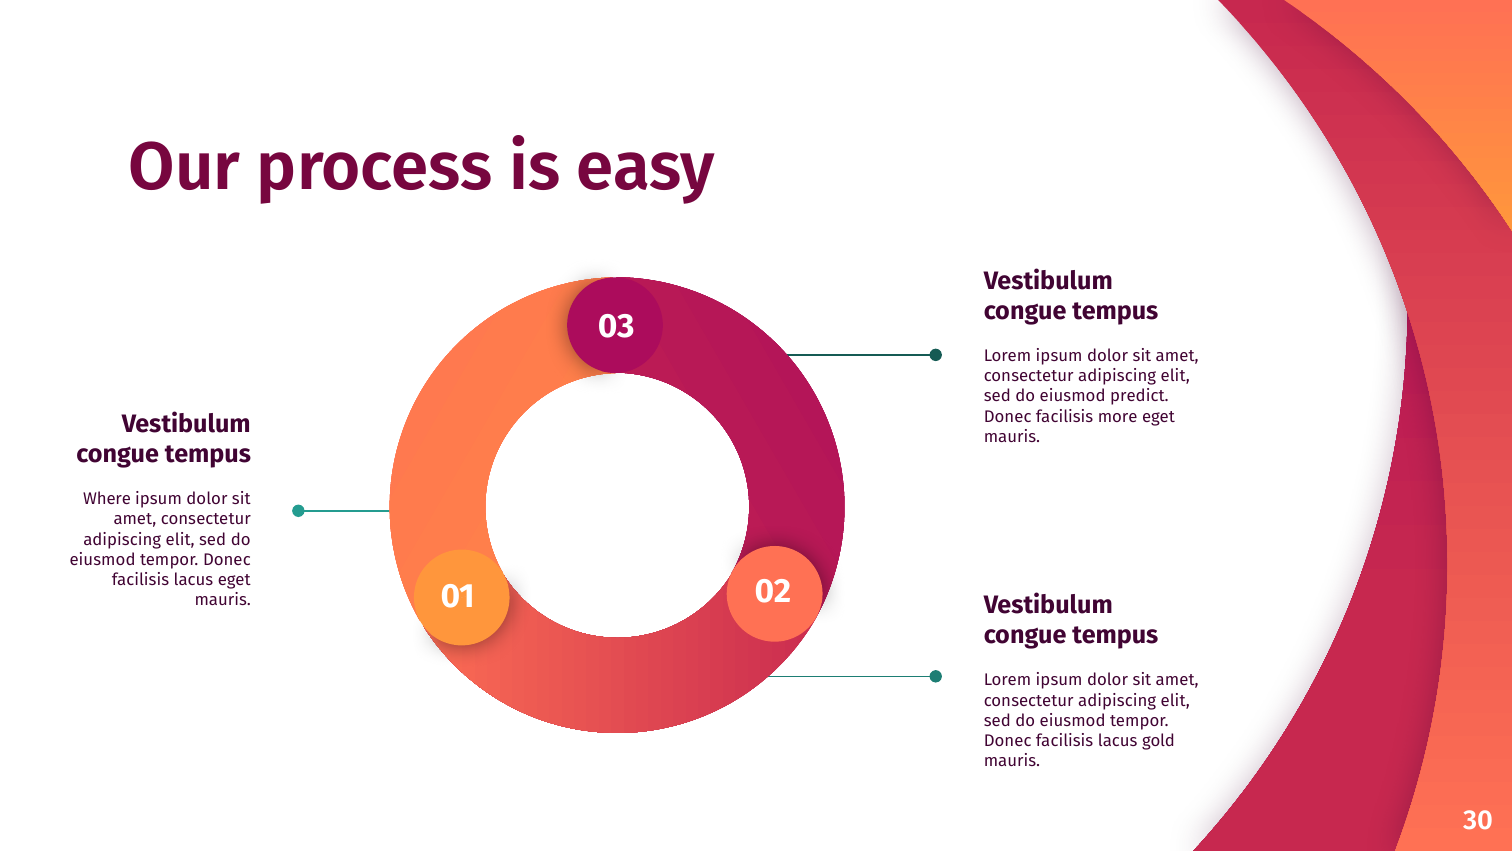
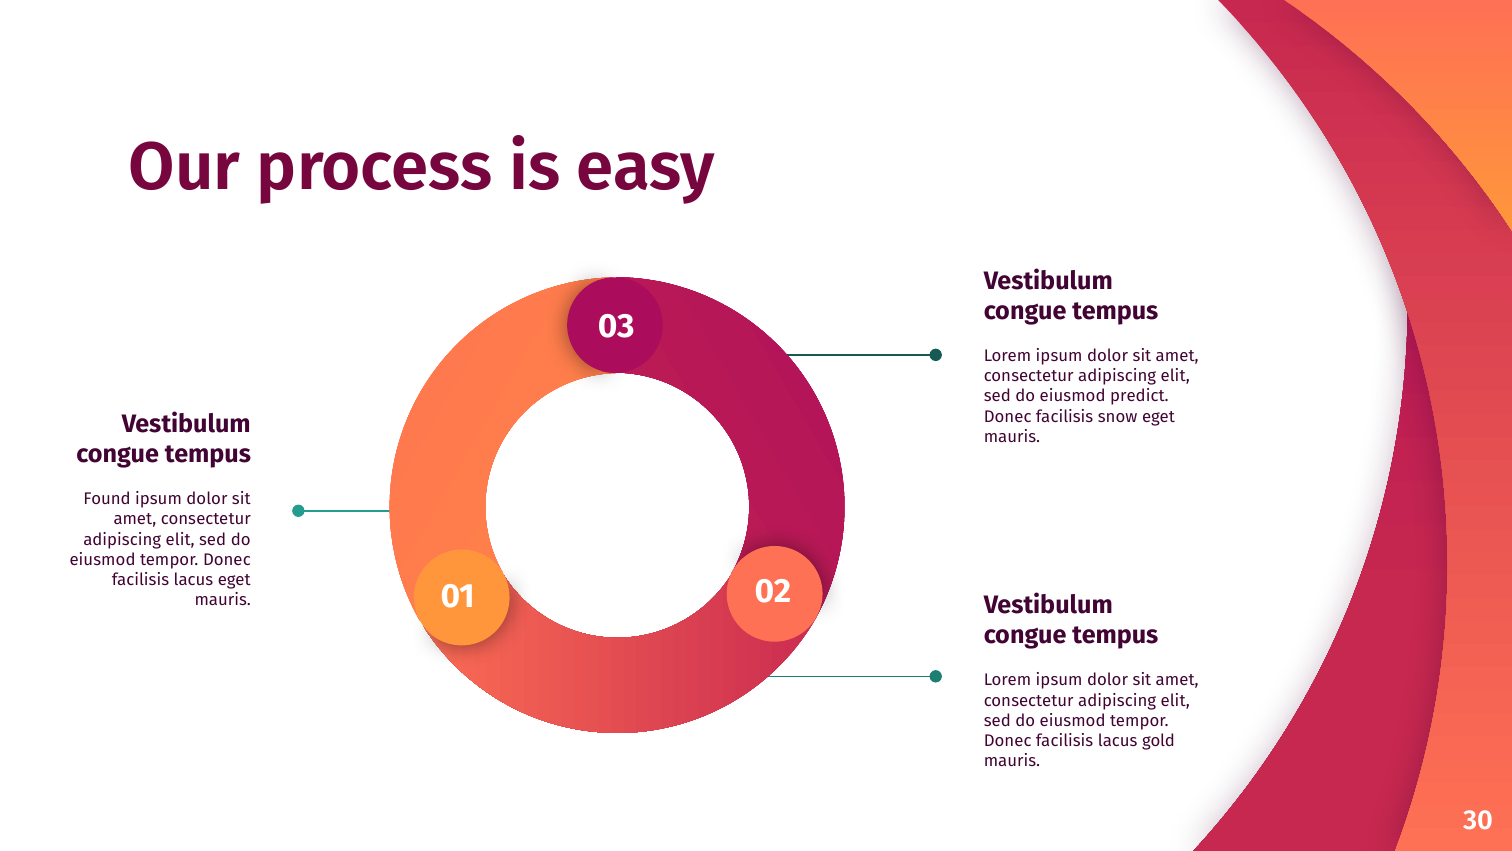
more: more -> snow
Where: Where -> Found
